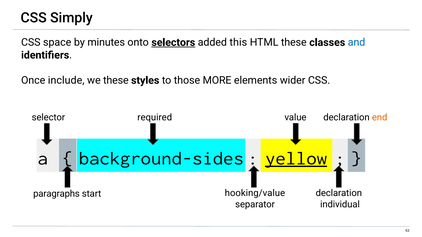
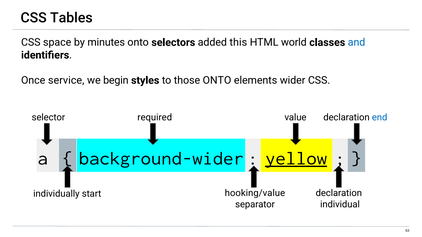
Simply: Simply -> Tables
selectors underline: present -> none
HTML these: these -> world
include: include -> service
we these: these -> begin
those MORE: MORE -> ONTO
end colour: orange -> blue
background-sides: background-sides -> background-wider
paragraphs: paragraphs -> individually
